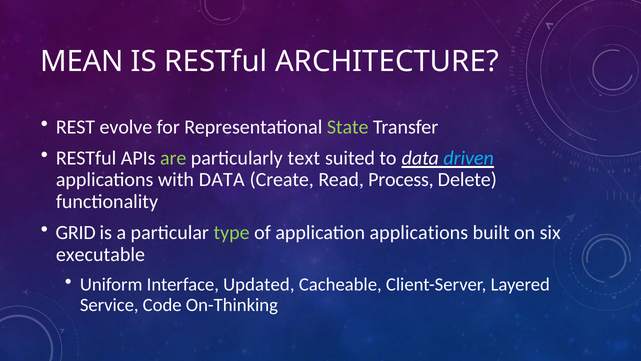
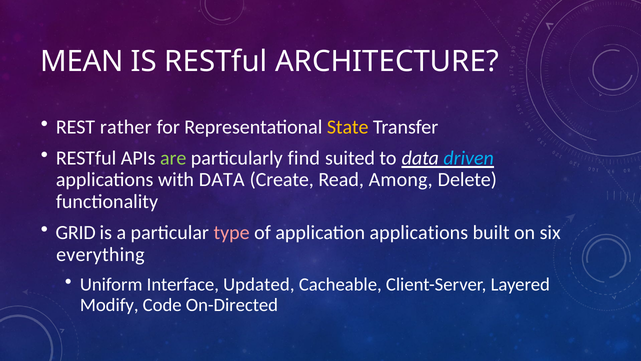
evolve: evolve -> rather
State colour: light green -> yellow
text: text -> find
Process: Process -> Among
type colour: light green -> pink
executable: executable -> everything
Service: Service -> Modify
On-Thinking: On-Thinking -> On-Directed
